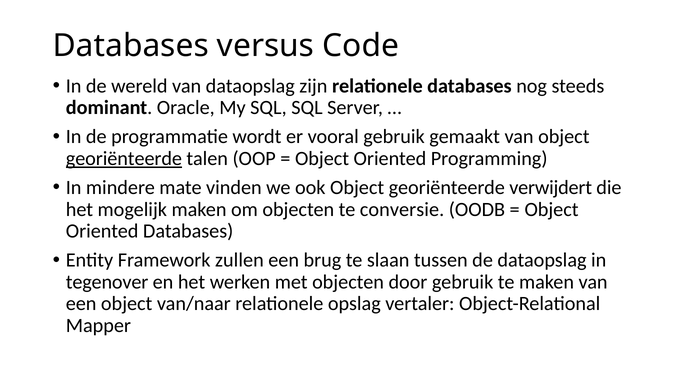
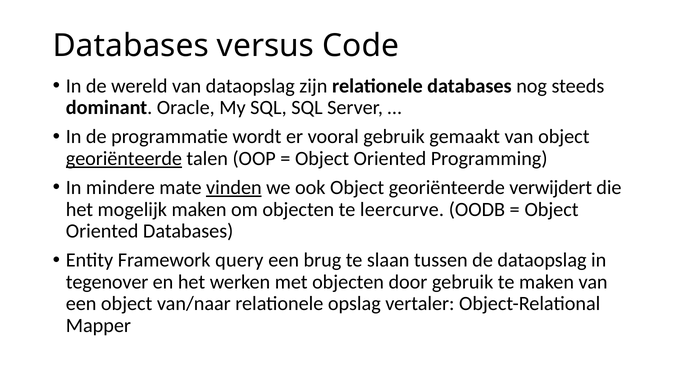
vinden underline: none -> present
conversie: conversie -> leercurve
zullen: zullen -> query
